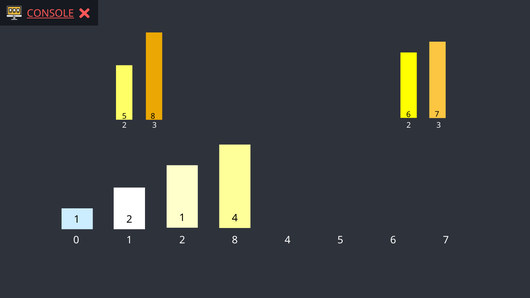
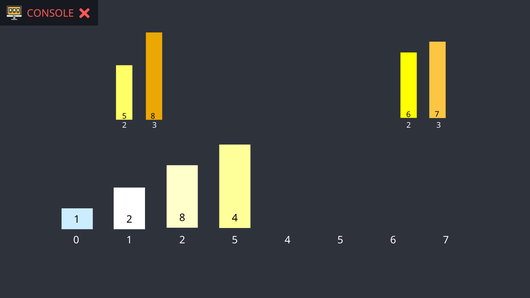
CONSOLE underline: present -> none
2 1: 1 -> 8
2 8: 8 -> 5
